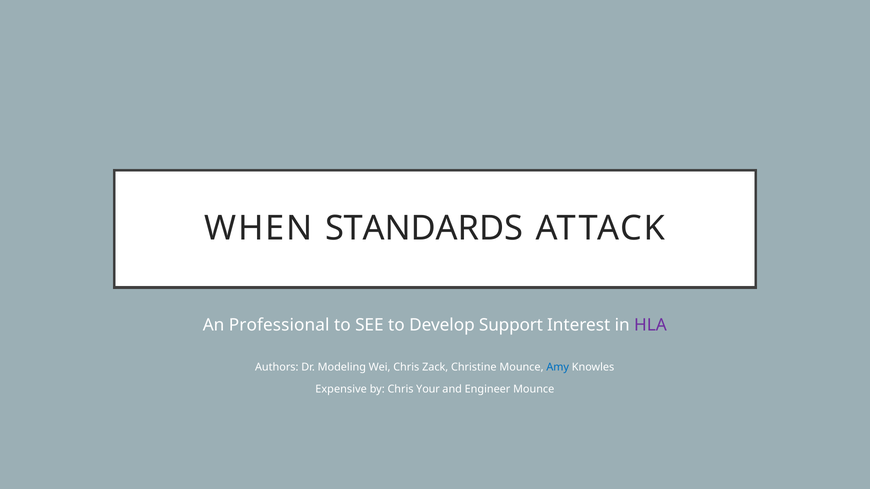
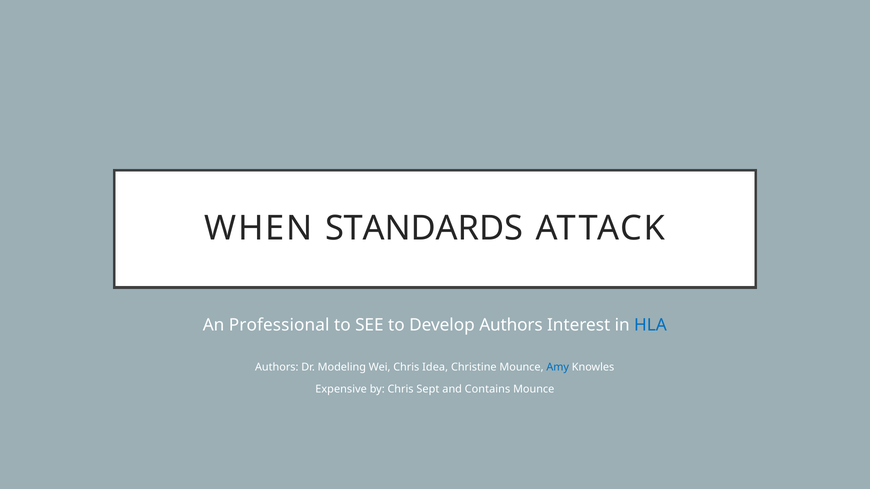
Develop Support: Support -> Authors
HLA colour: purple -> blue
Zack: Zack -> Idea
Your: Your -> Sept
Engineer: Engineer -> Contains
